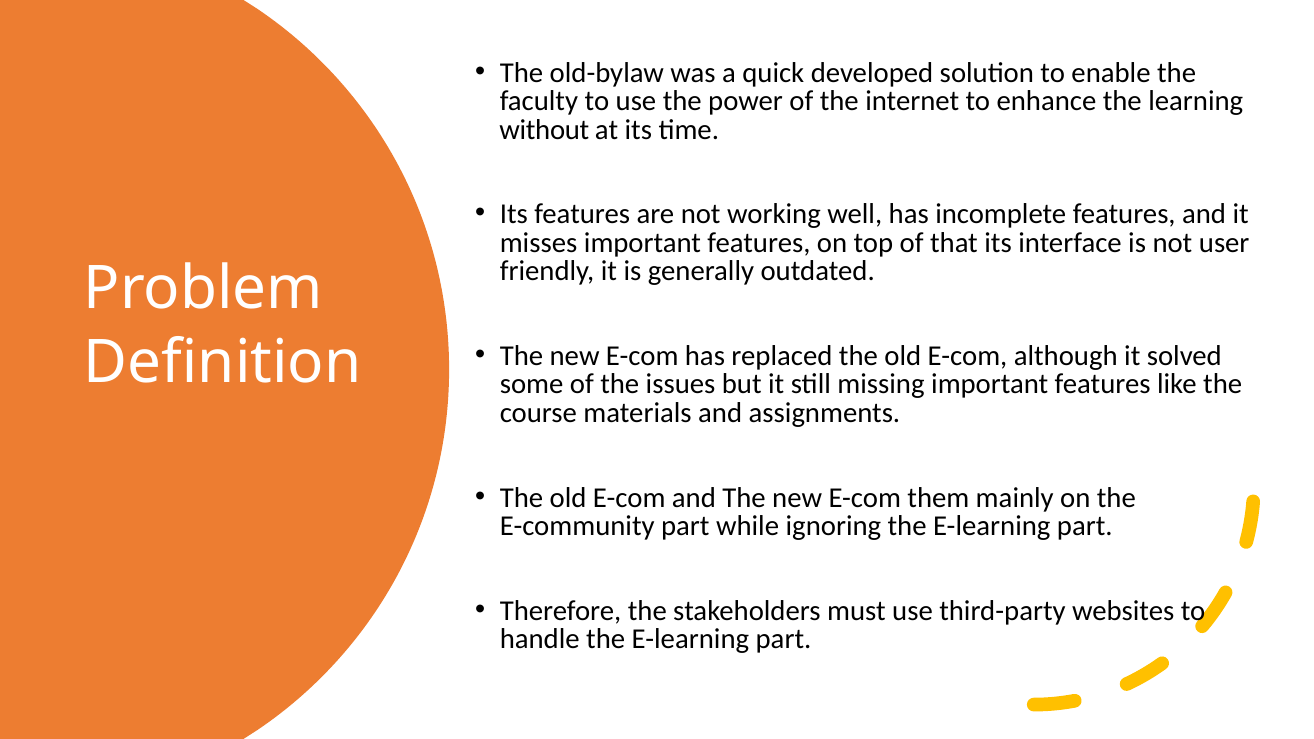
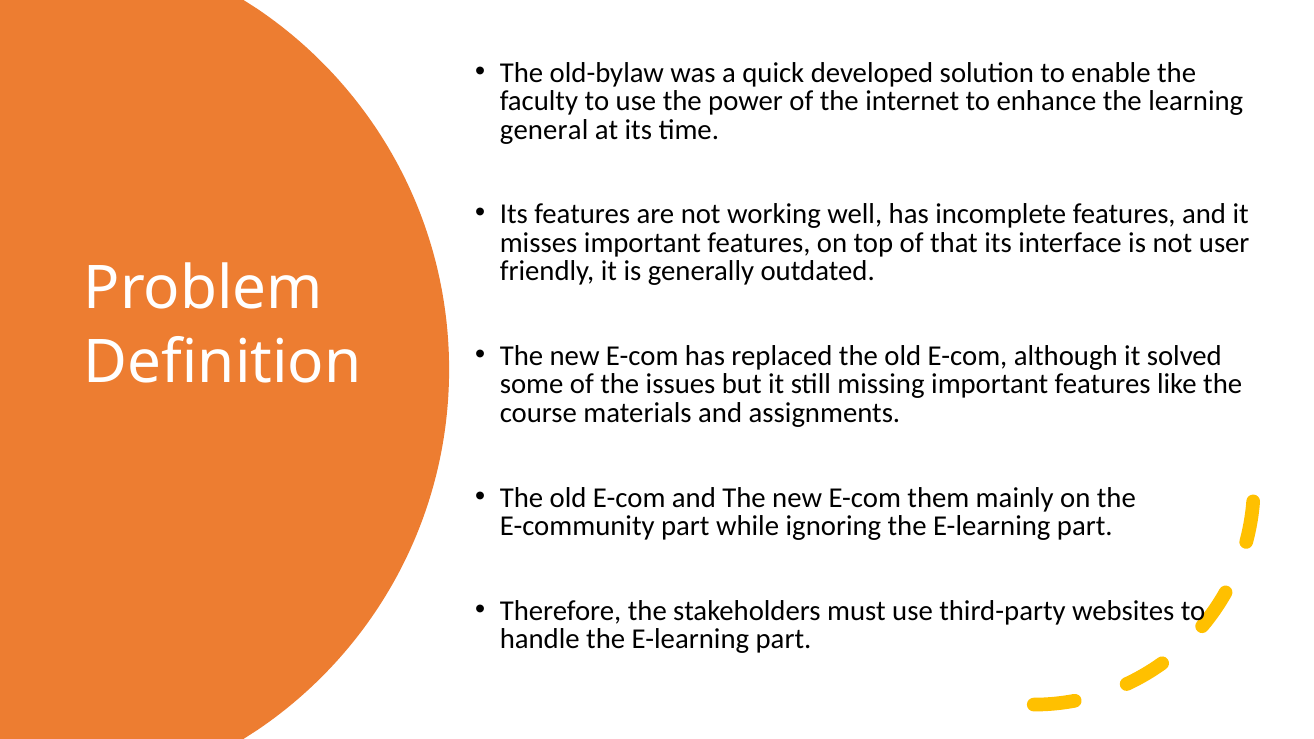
without: without -> general
